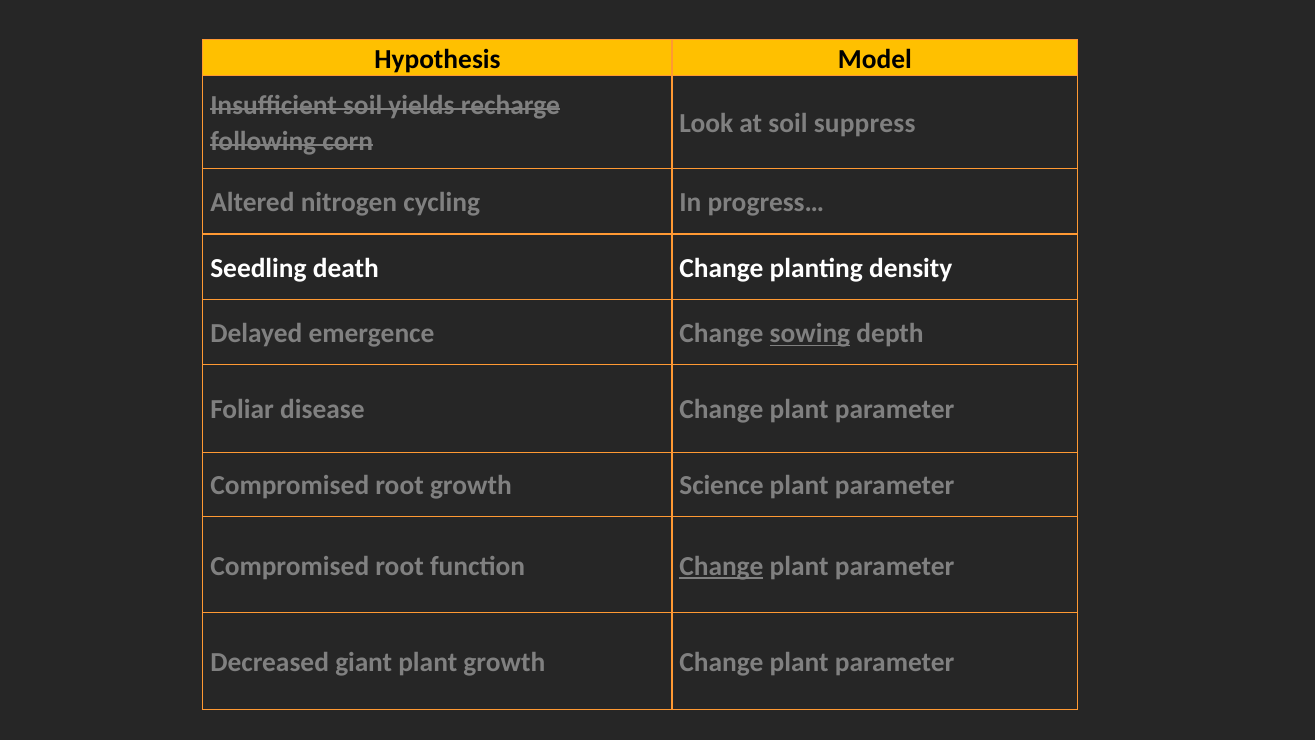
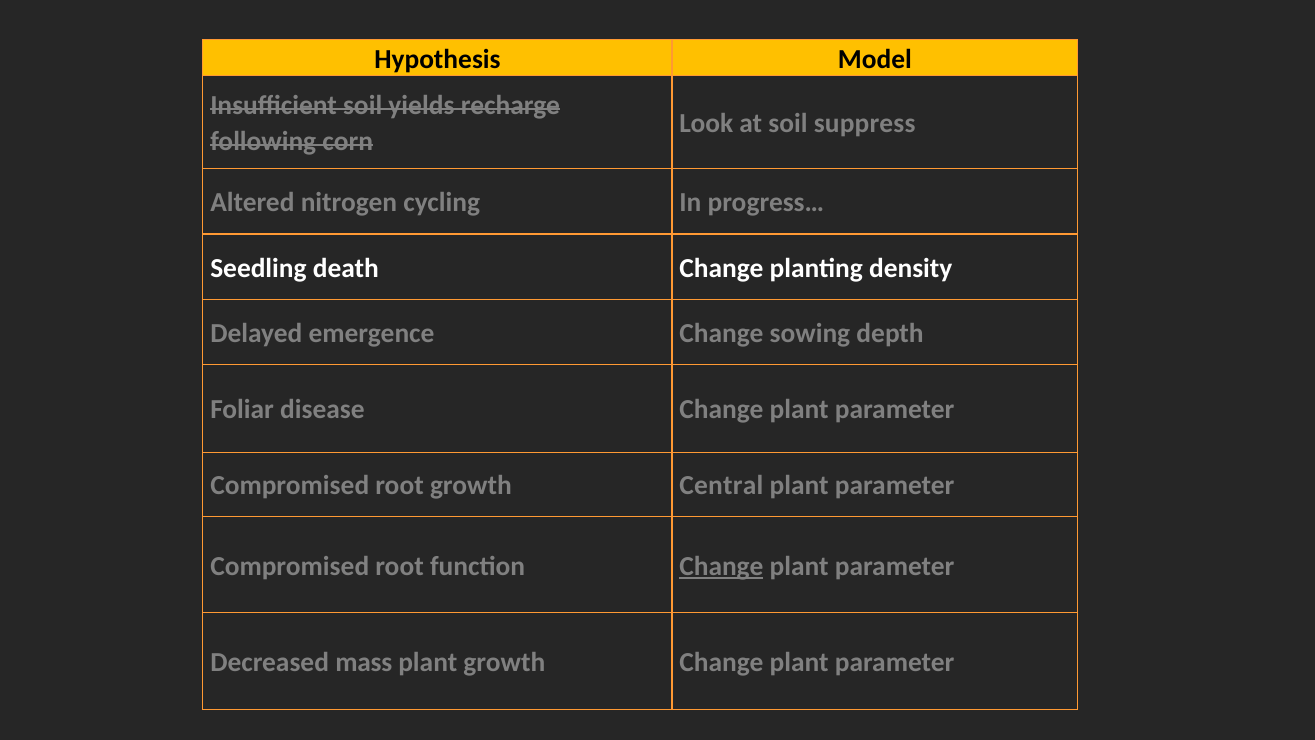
sowing underline: present -> none
Science: Science -> Central
giant: giant -> mass
